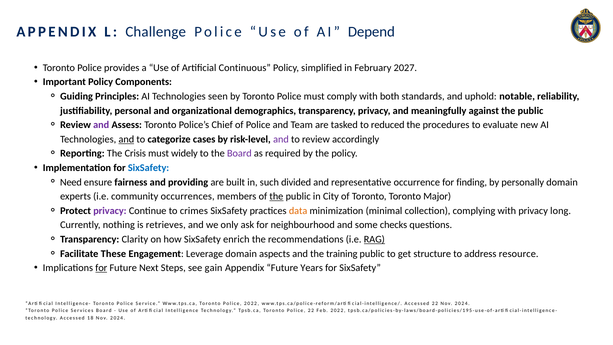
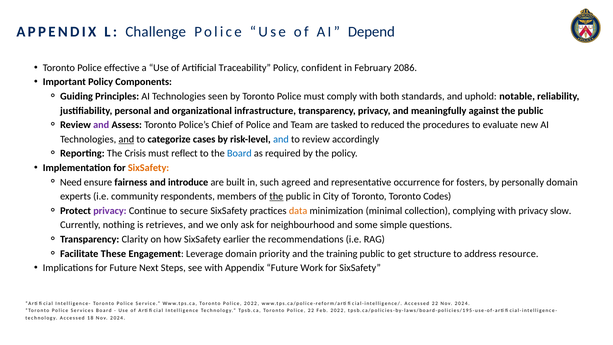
provides: provides -> effective
Continuous: Continuous -> Traceability
simplified: simplified -> confident
2027: 2027 -> 2086
demographics: demographics -> infrastructure
and at (281, 139) colour: purple -> blue
widely: widely -> reflect
Board at (239, 153) colour: purple -> blue
SixSafety at (149, 168) colour: blue -> orange
providing: providing -> introduce
divided: divided -> agreed
finding: finding -> fosters
occurrences: occurrences -> respondents
Major: Major -> Codes
crimes: crimes -> secure
long: long -> slow
checks: checks -> simple
enrich: enrich -> earlier
RAG underline: present -> none
aspects: aspects -> priority
for at (101, 268) underline: present -> none
see gain: gain -> with
Years: Years -> Work
